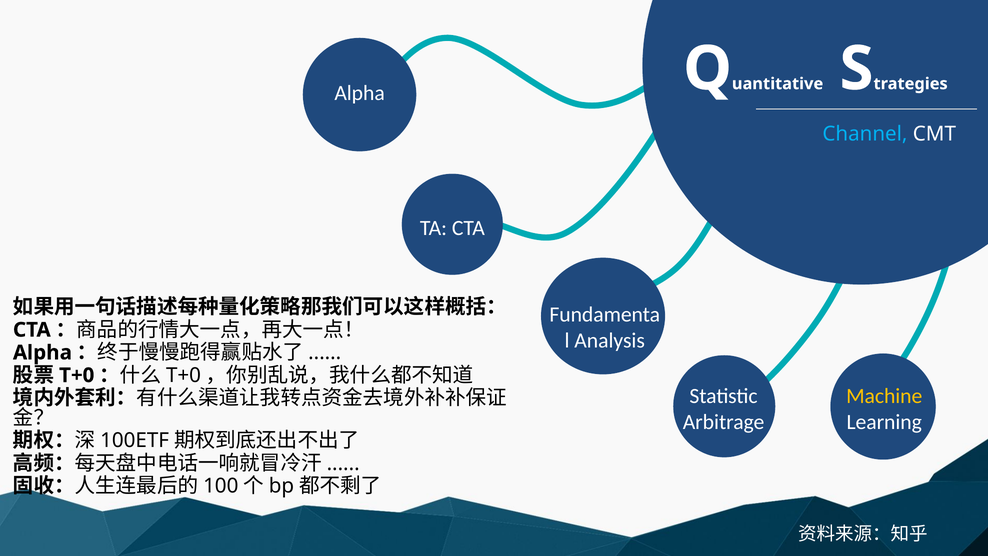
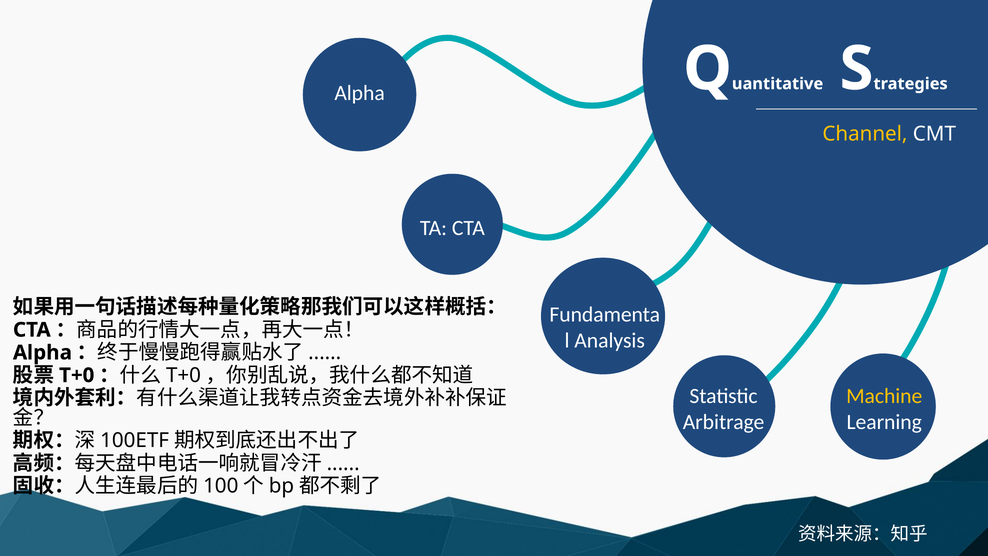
Channel colour: light blue -> yellow
